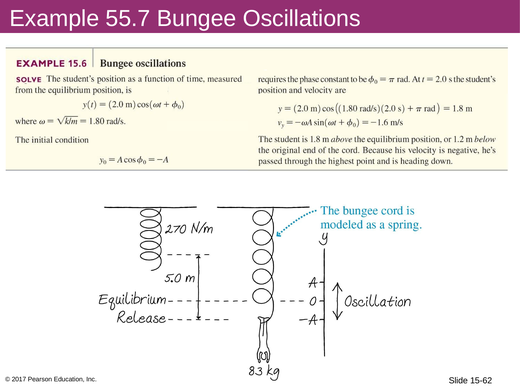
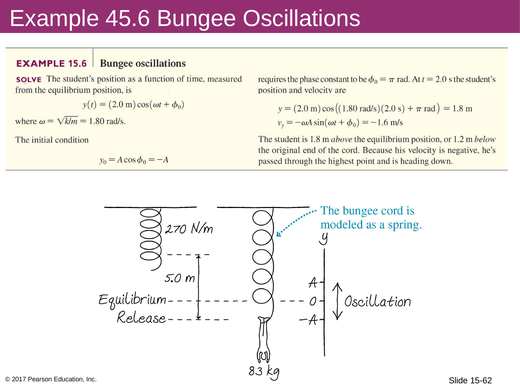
55.7: 55.7 -> 45.6
